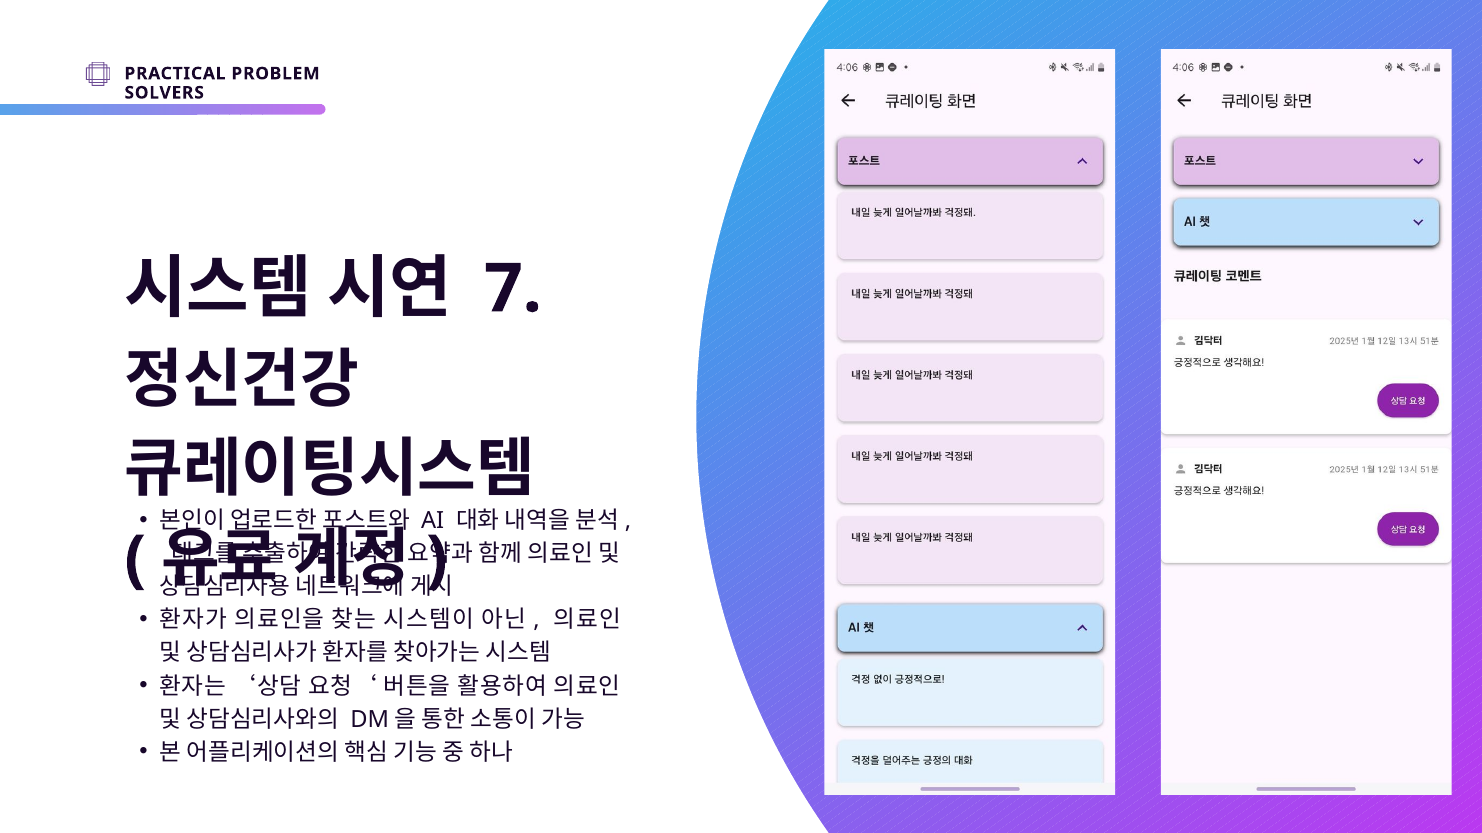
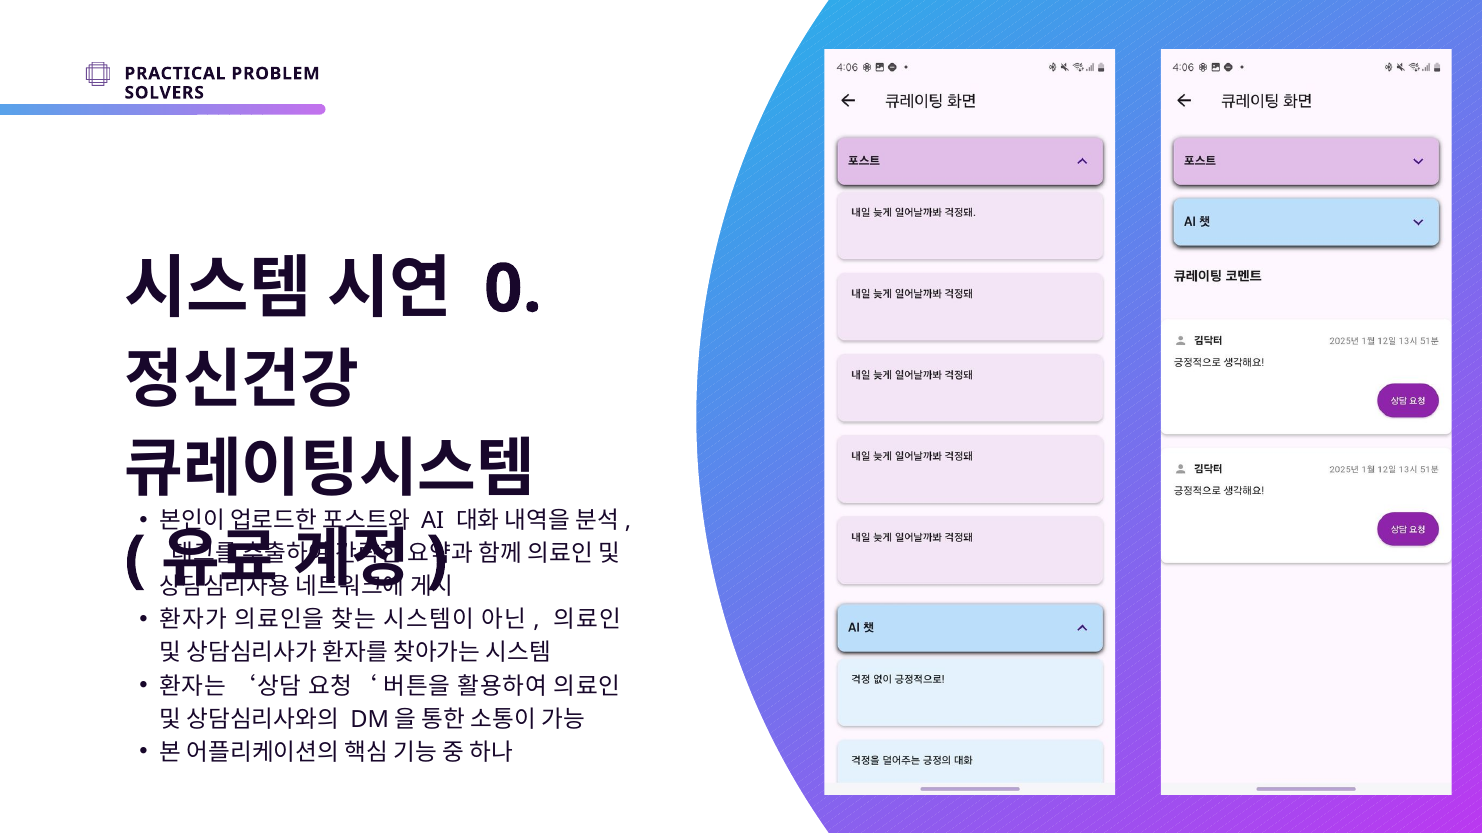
7: 7 -> 0
